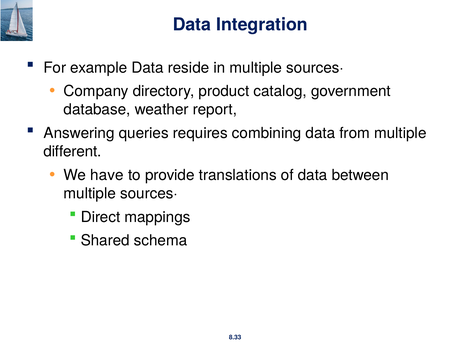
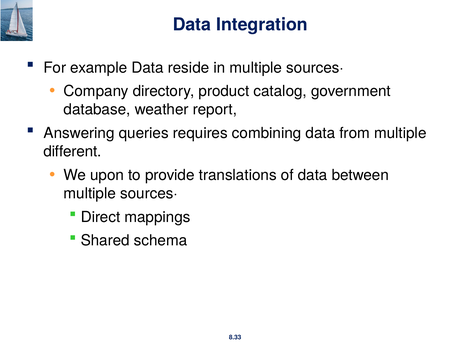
have: have -> upon
